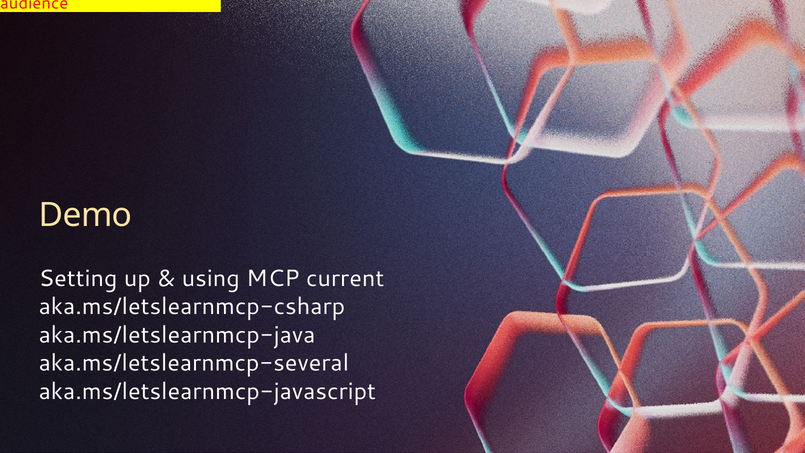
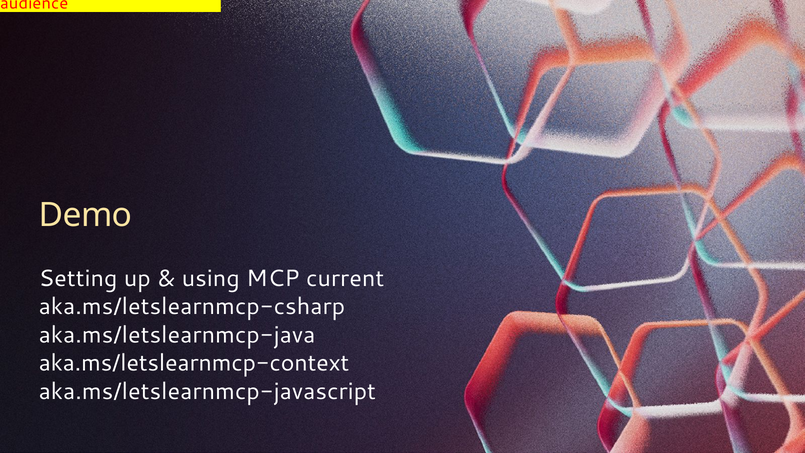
aka.ms/letslearnmcp-several: aka.ms/letslearnmcp-several -> aka.ms/letslearnmcp-context
